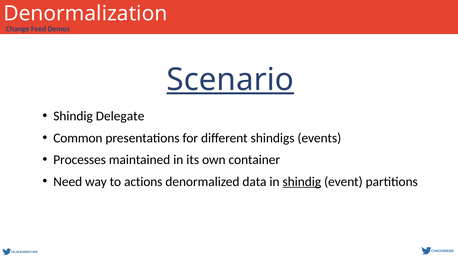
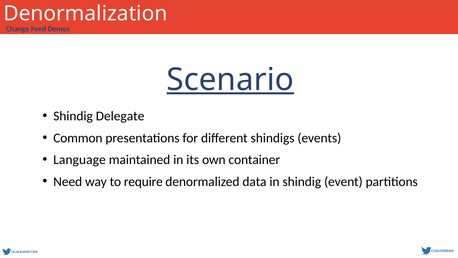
Processes: Processes -> Language
actions: actions -> require
shindig at (302, 181) underline: present -> none
